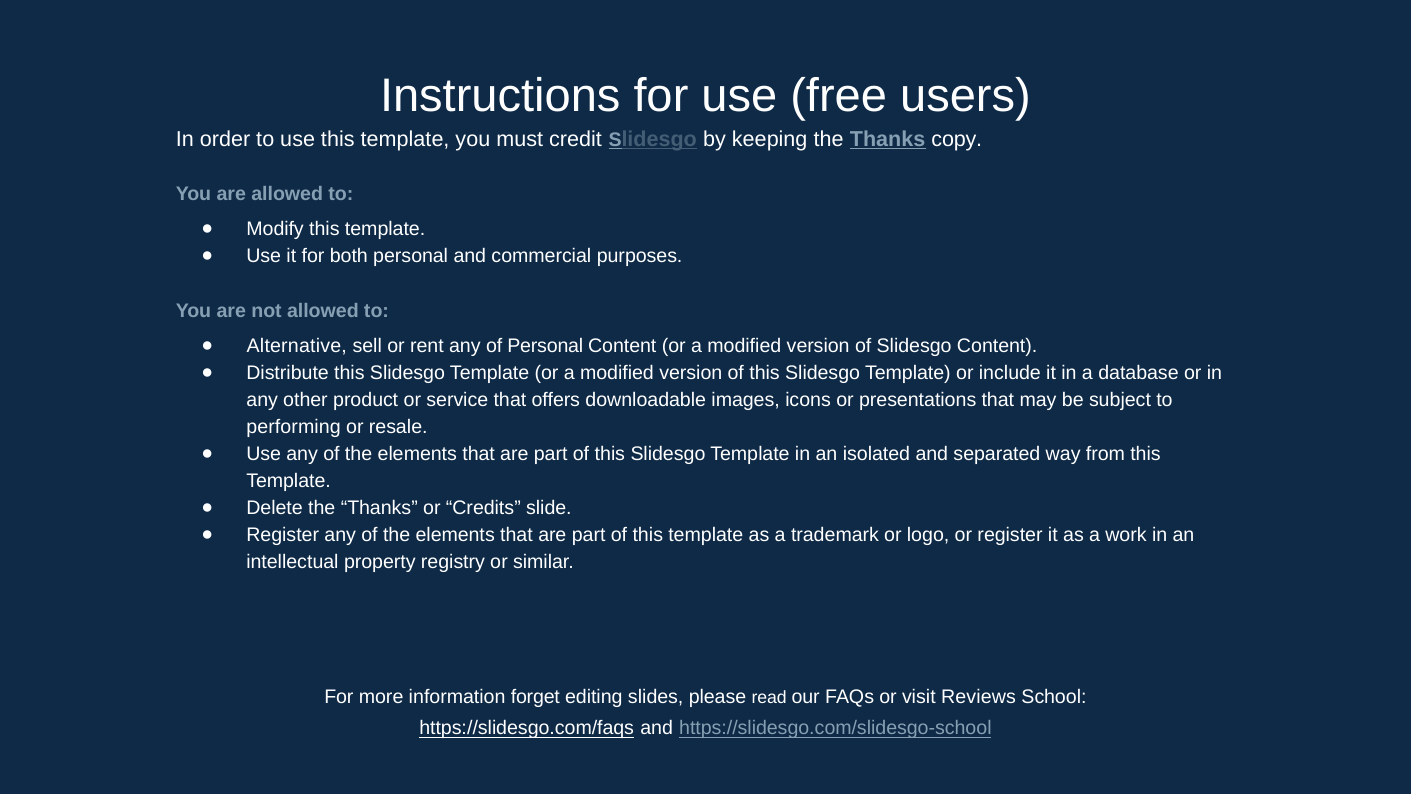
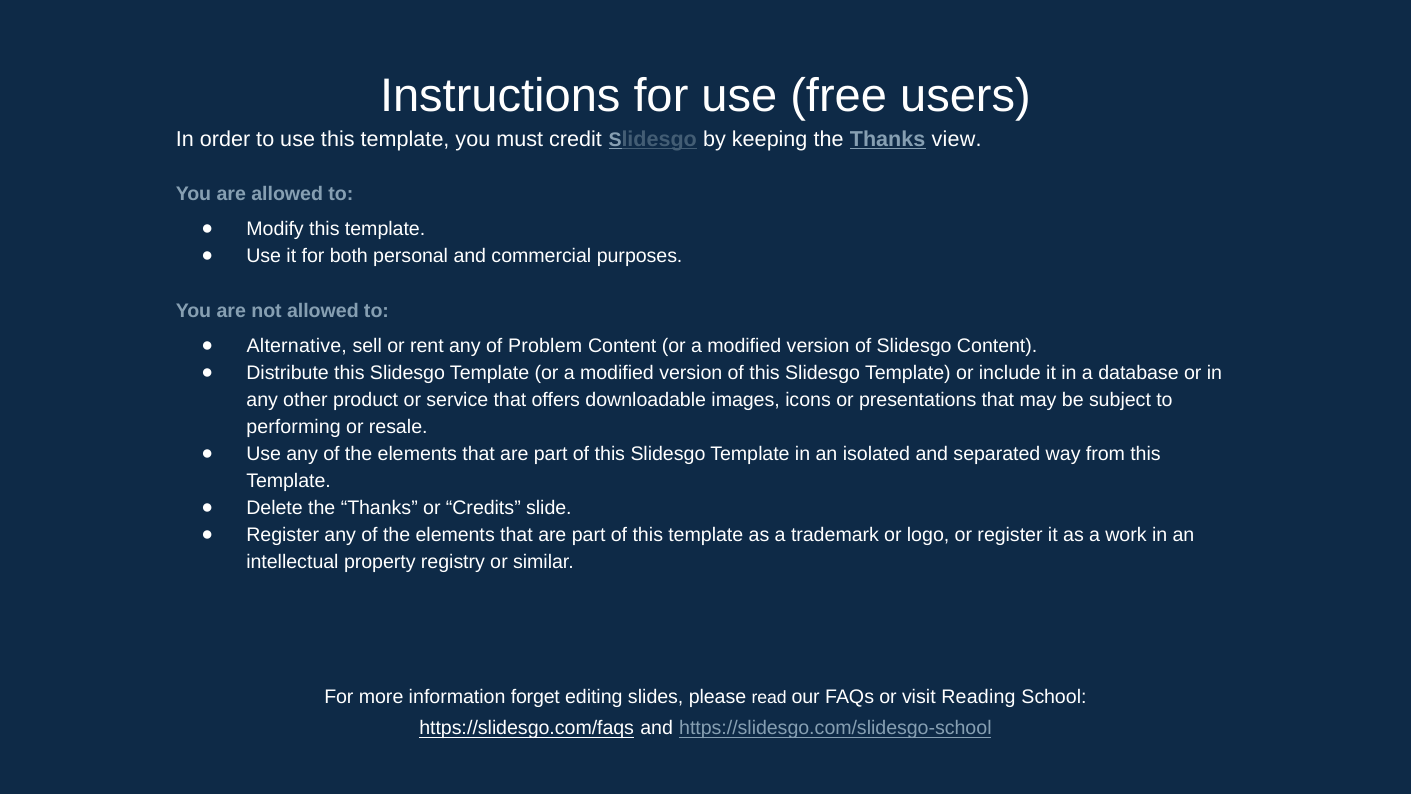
copy: copy -> view
of Personal: Personal -> Problem
Reviews: Reviews -> Reading
